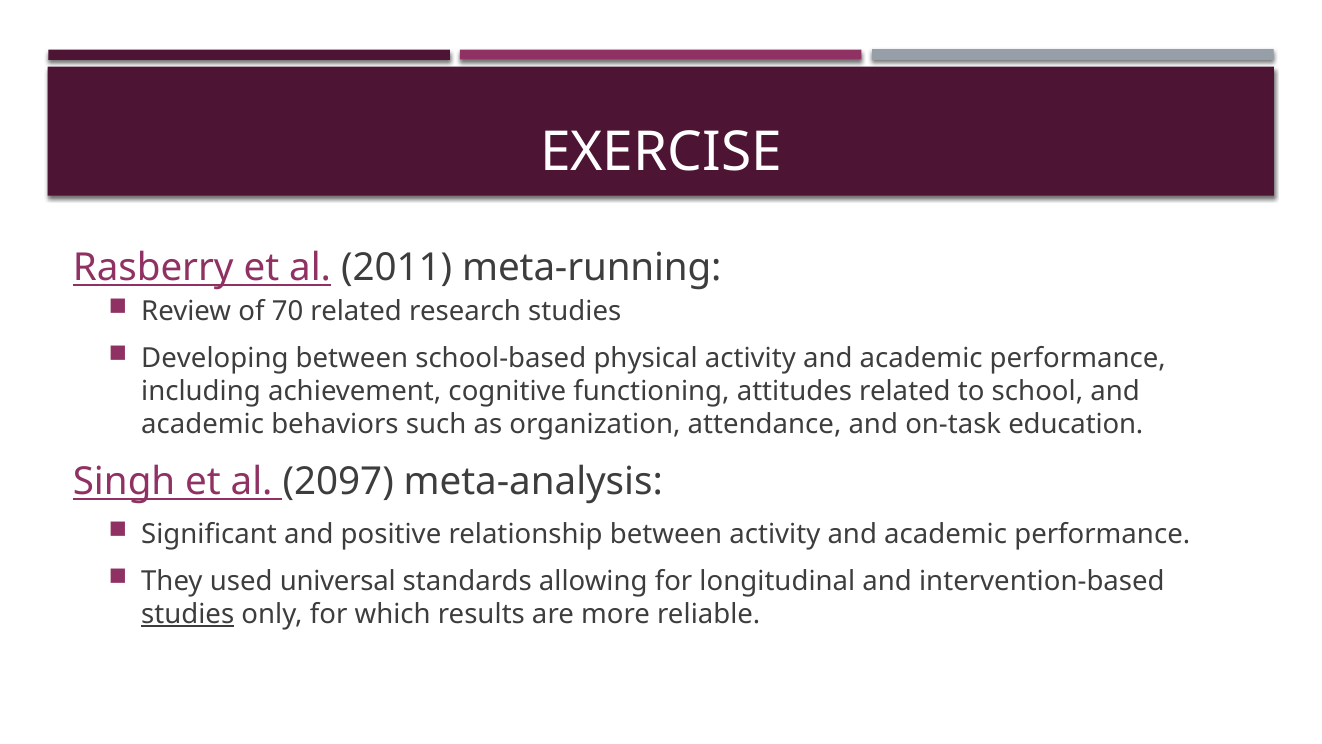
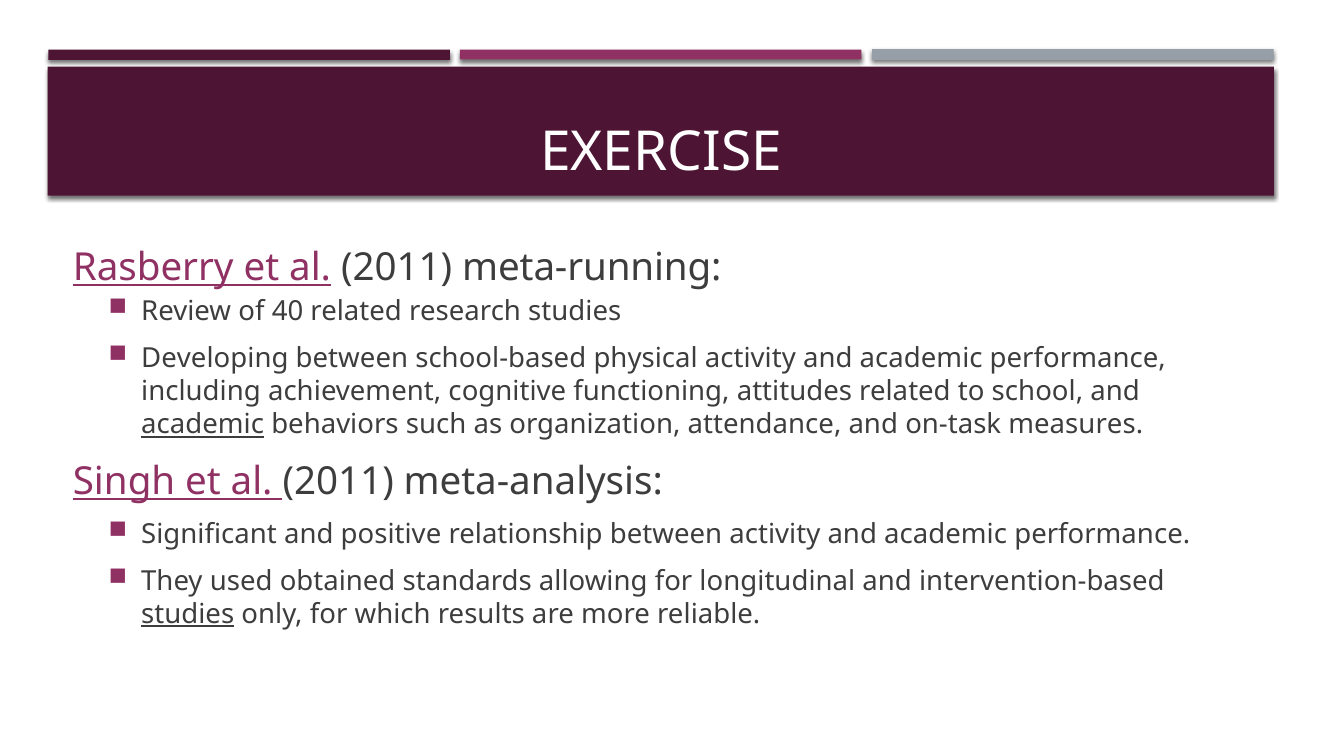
70: 70 -> 40
academic at (203, 425) underline: none -> present
education: education -> measures
Singh et al 2097: 2097 -> 2011
universal: universal -> obtained
